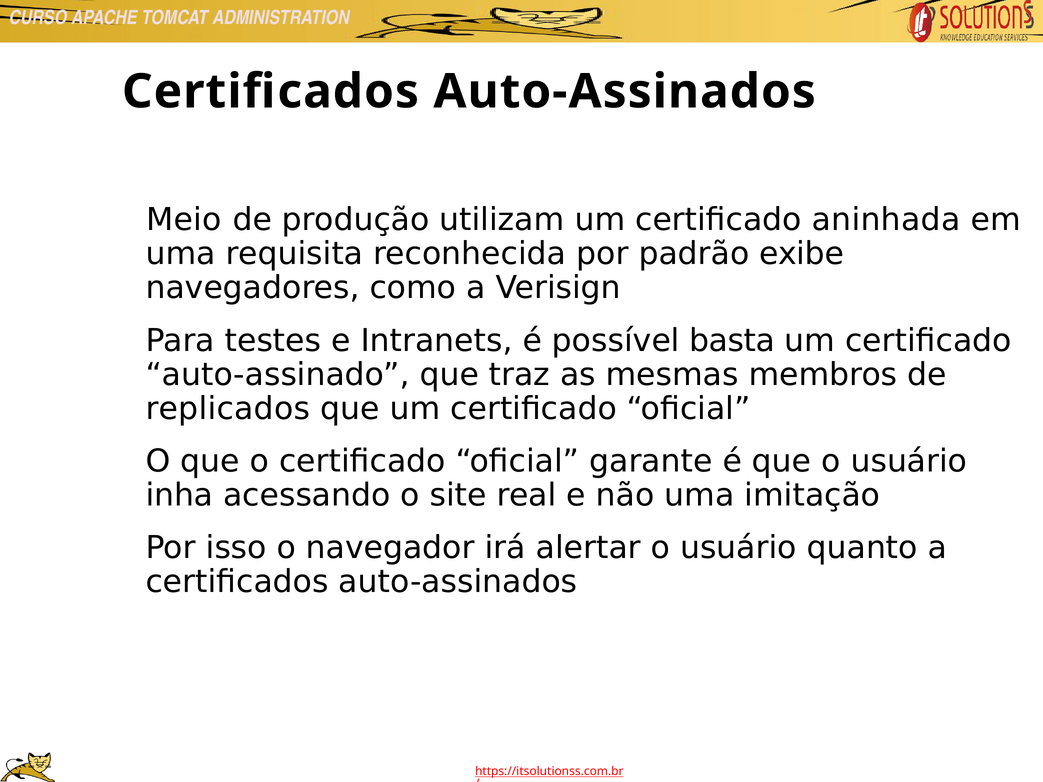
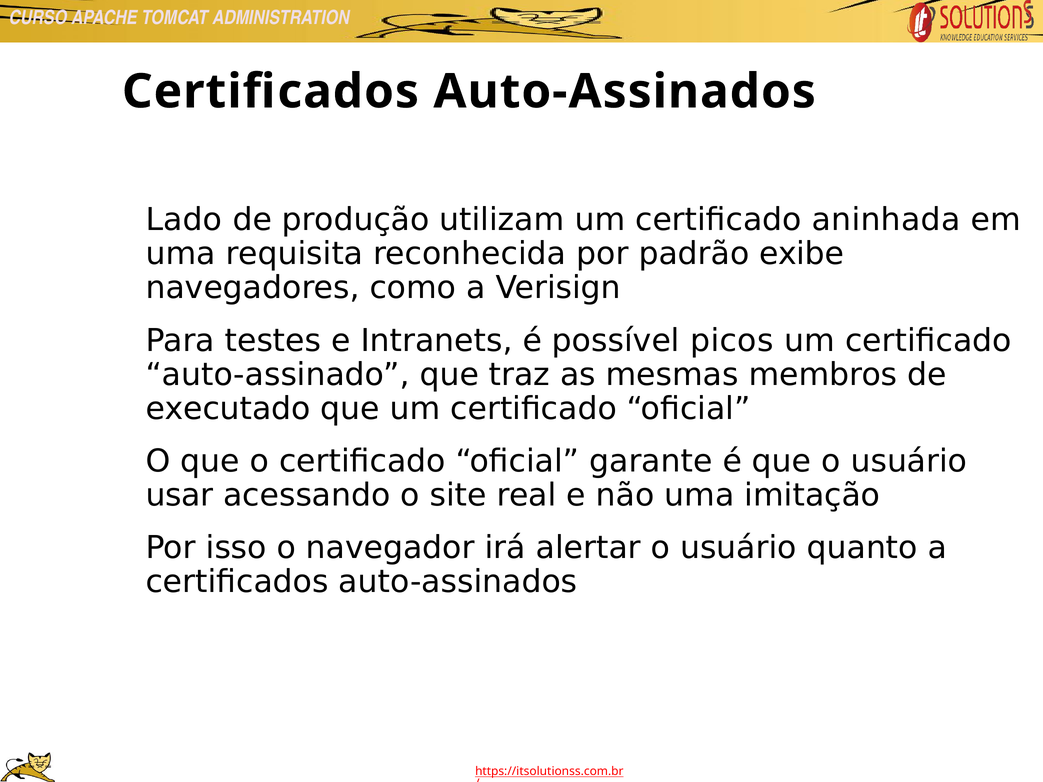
Meio: Meio -> Lado
basta: basta -> picos
replicados: replicados -> executado
inha: inha -> usar
